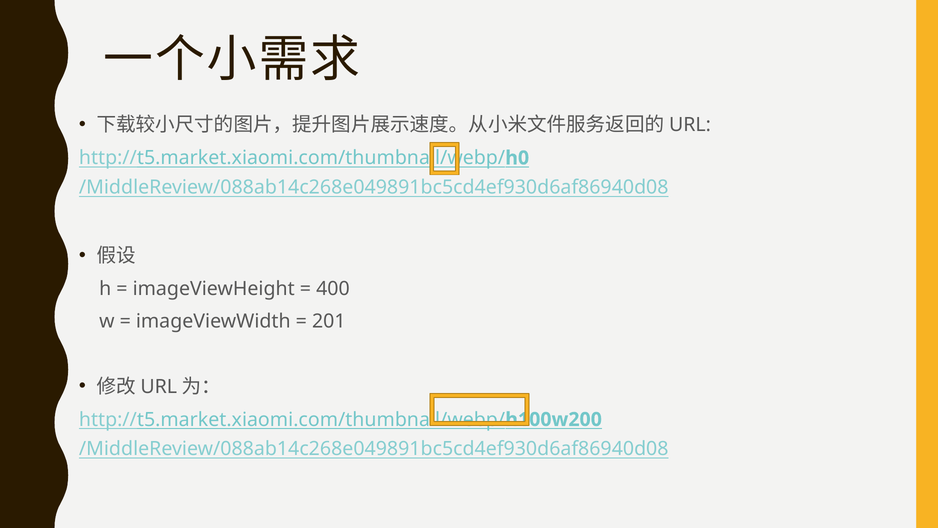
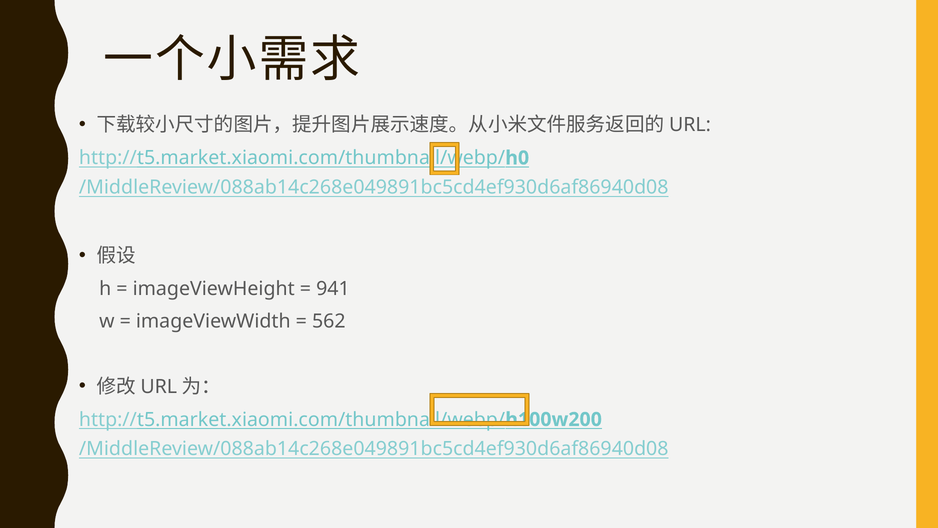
400: 400 -> 941
201: 201 -> 562
